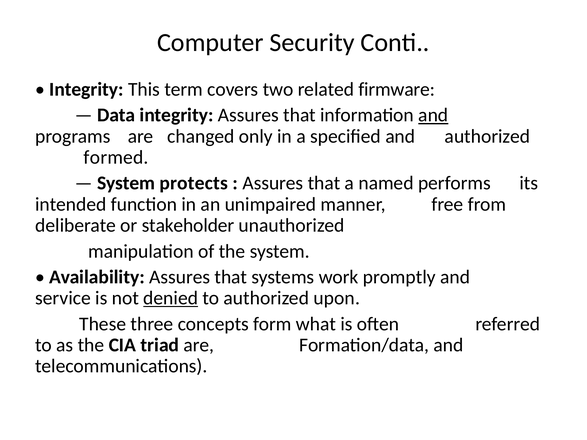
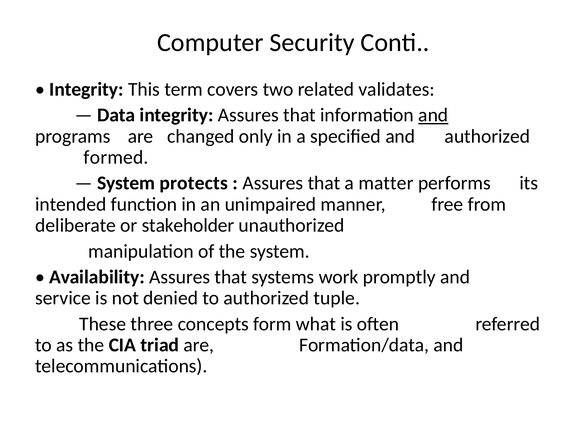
firmware: firmware -> validates
named: named -> matter
denied underline: present -> none
upon: upon -> tuple
